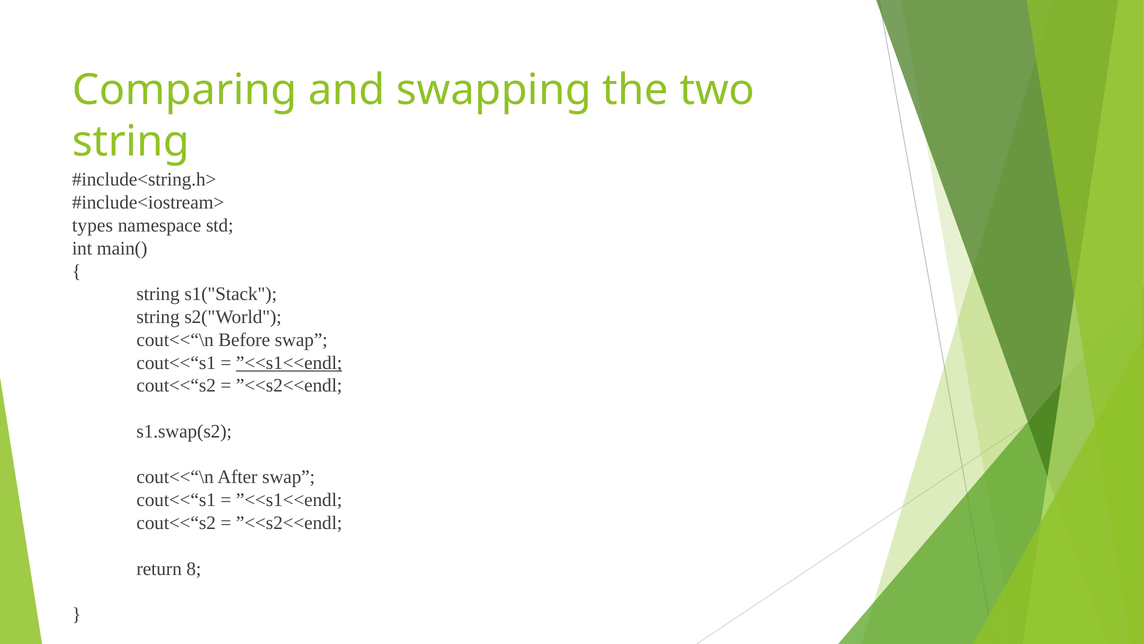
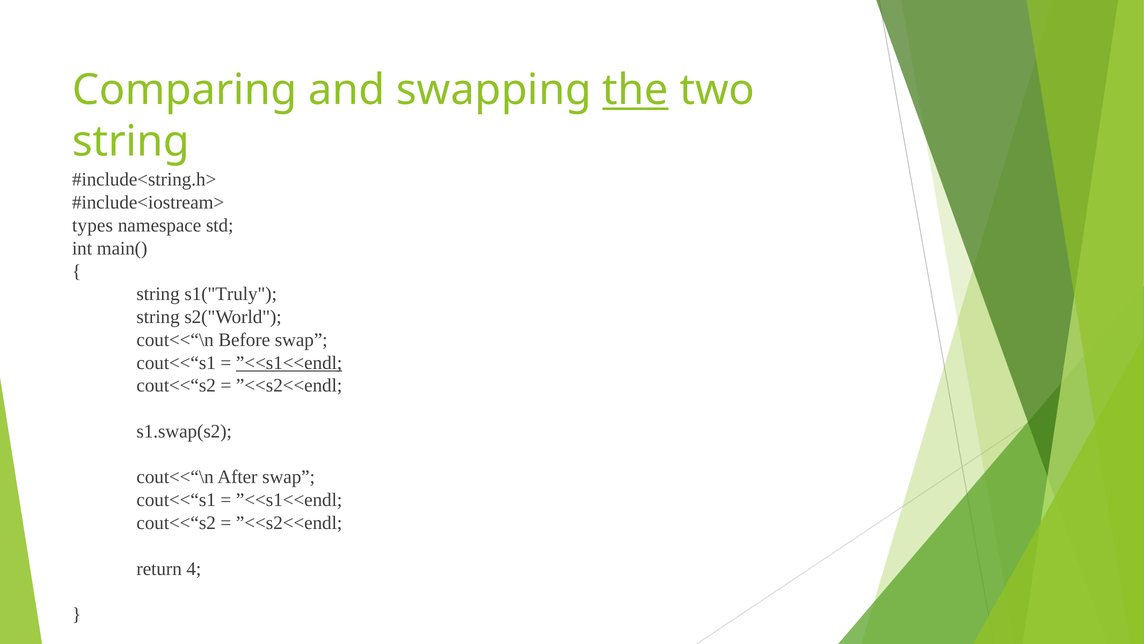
the underline: none -> present
s1("Stack: s1("Stack -> s1("Truly
8: 8 -> 4
